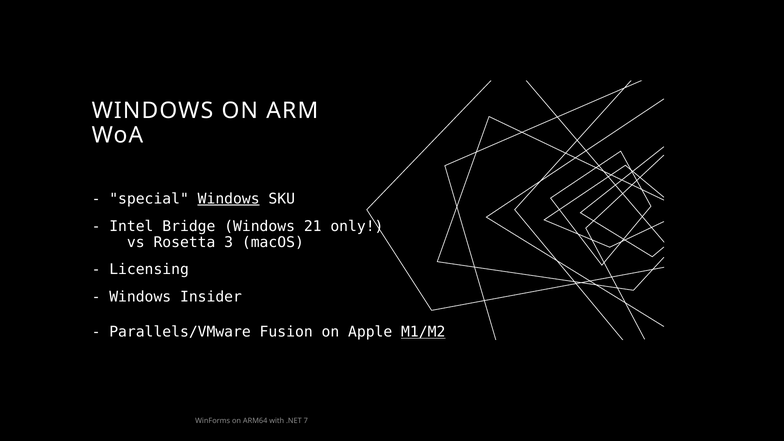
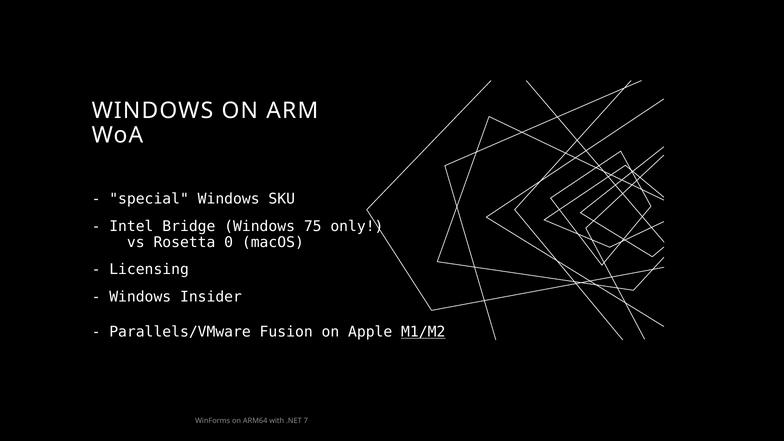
Windows at (229, 199) underline: present -> none
21: 21 -> 75
3: 3 -> 0
